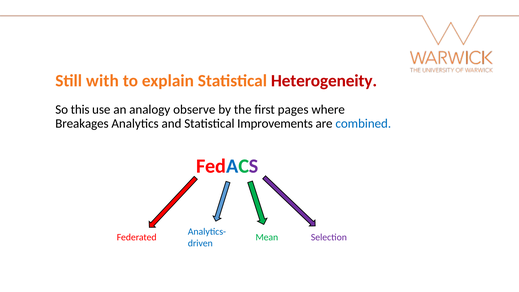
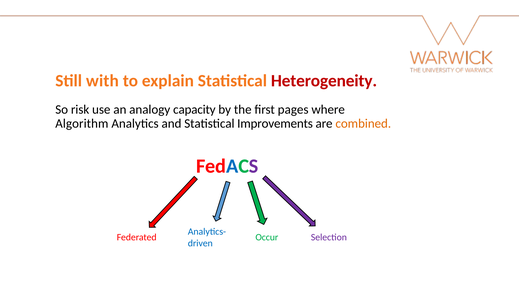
this: this -> risk
observe: observe -> capacity
Breakages: Breakages -> Algorithm
combined colour: blue -> orange
Mean: Mean -> Occur
